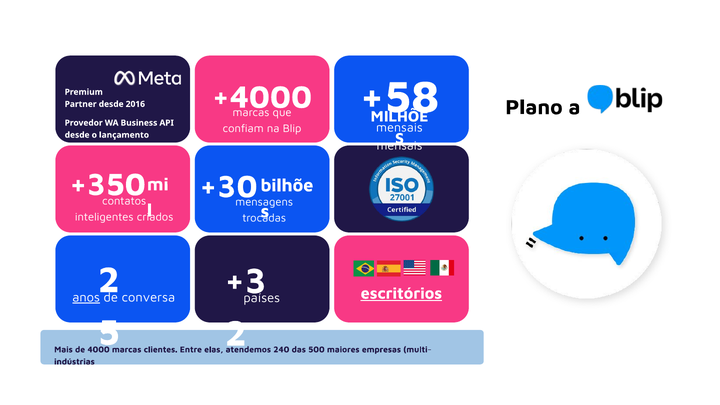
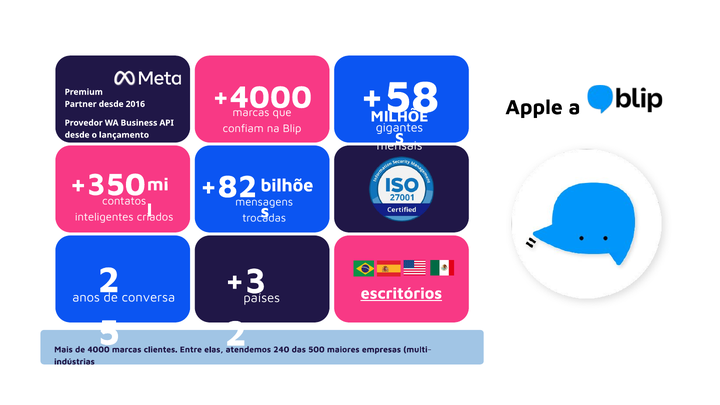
Plano: Plano -> Apple
mensais at (399, 128): mensais -> gigantes
+30: +30 -> +82
anos underline: present -> none
